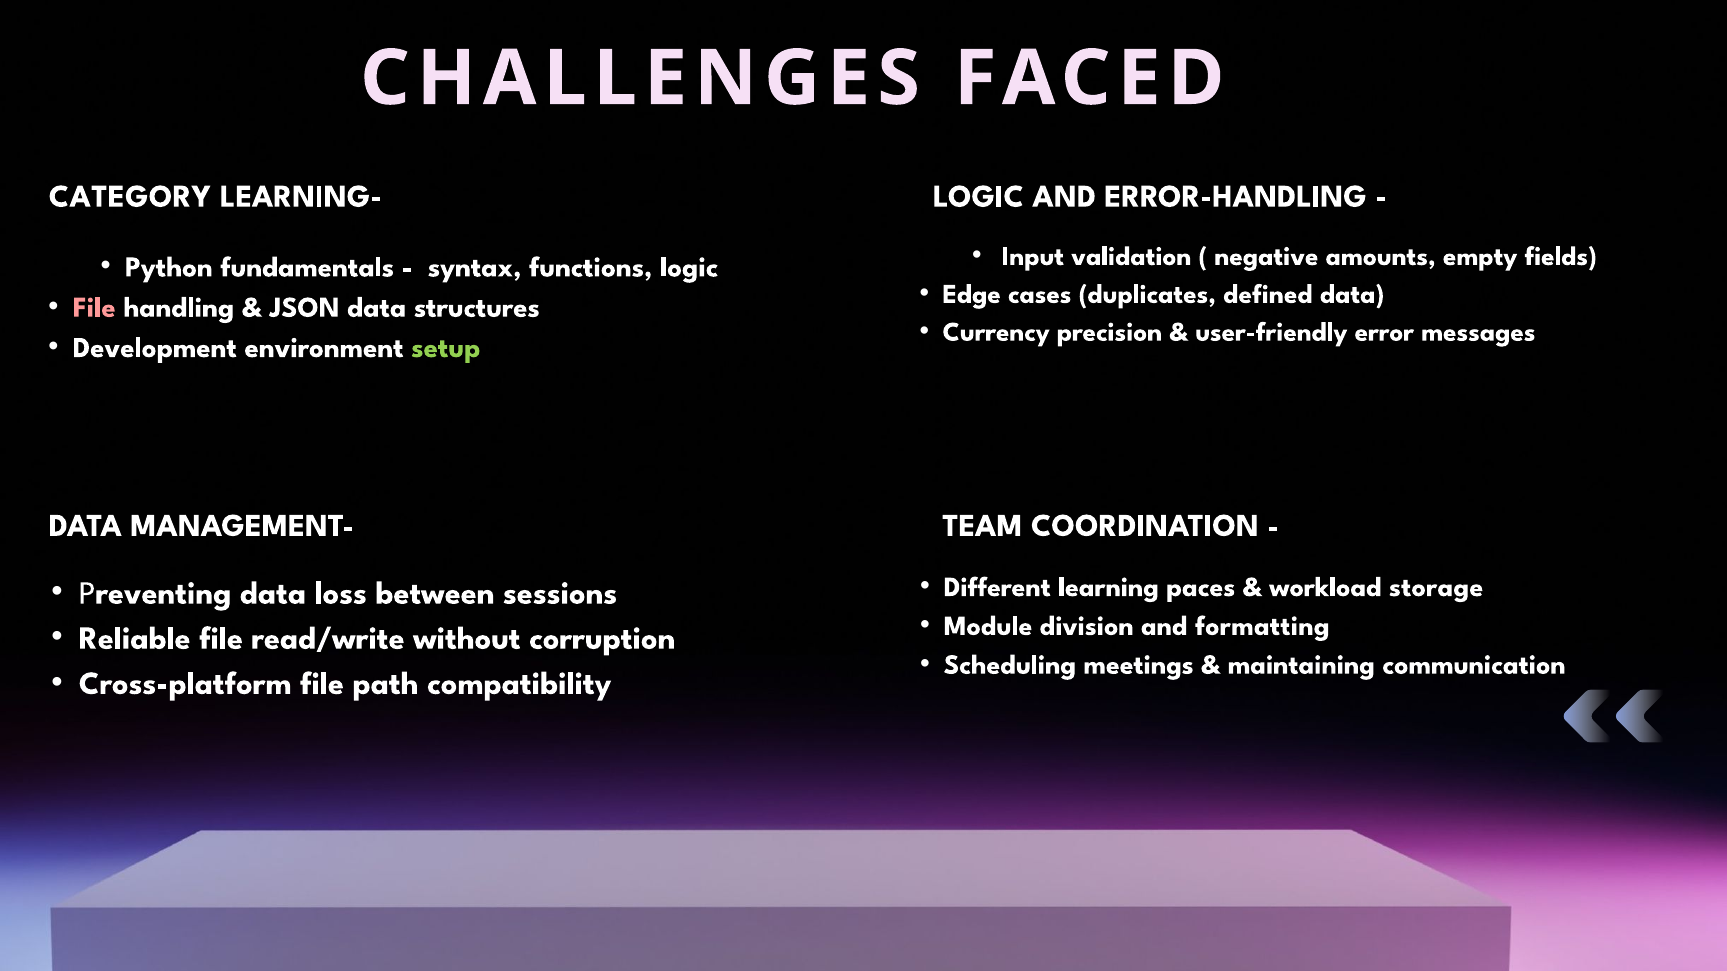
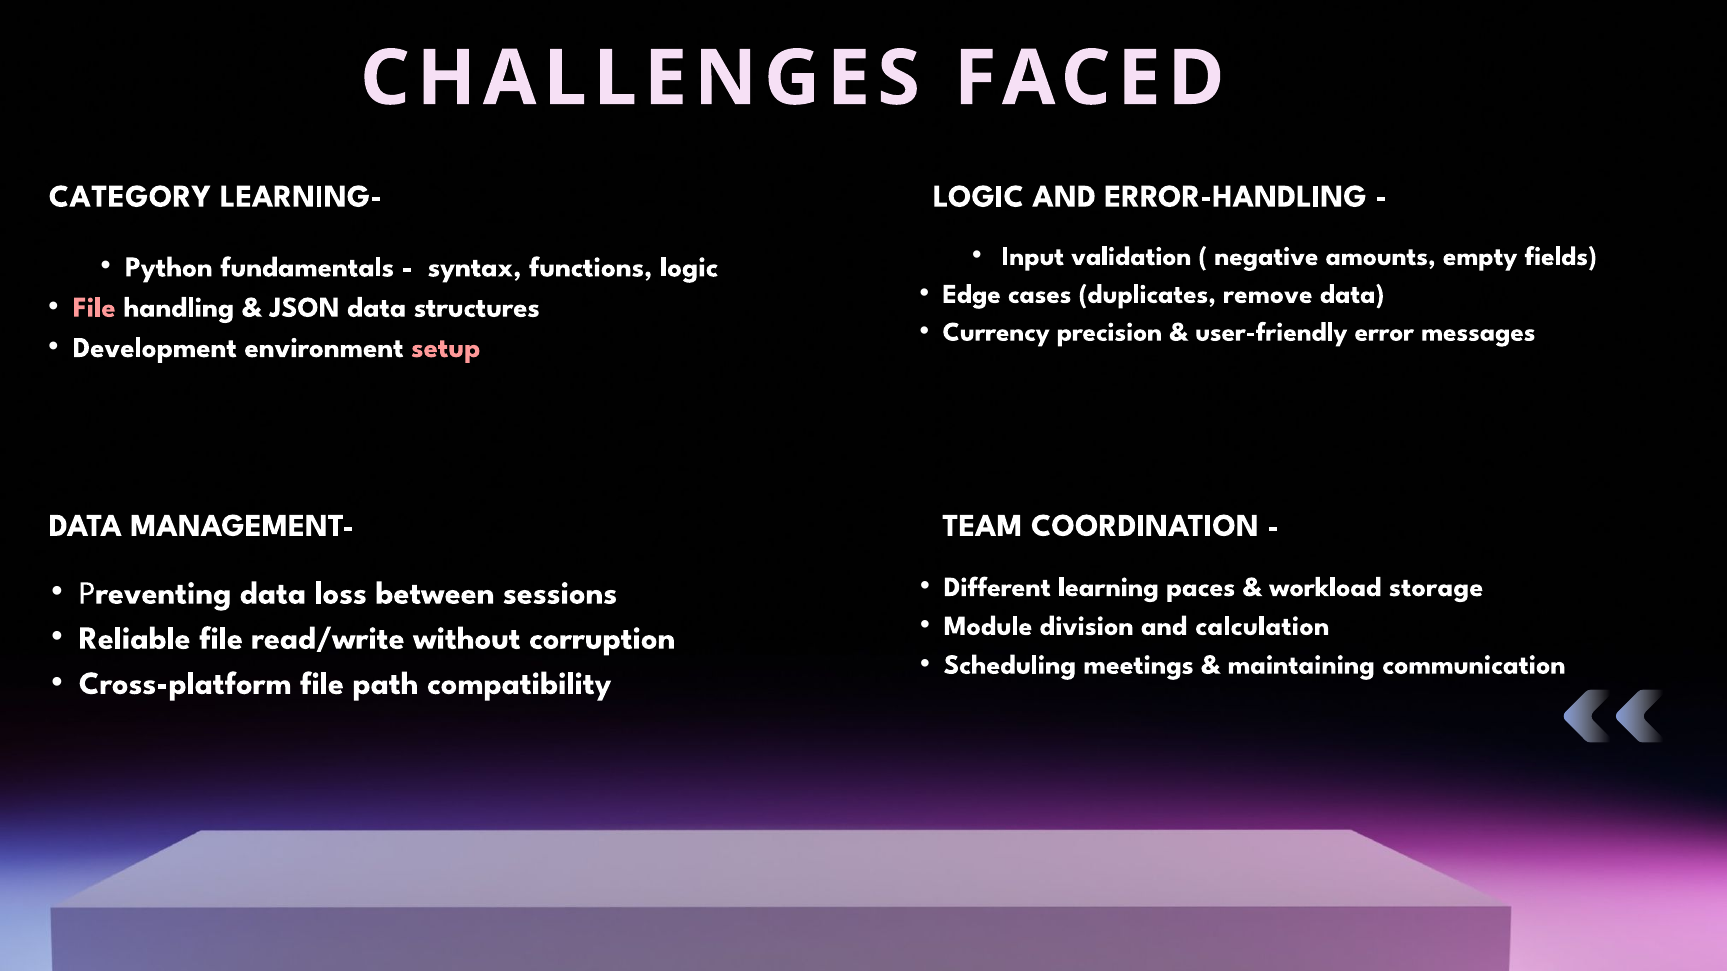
defined: defined -> remove
setup colour: light green -> pink
formatting: formatting -> calculation
